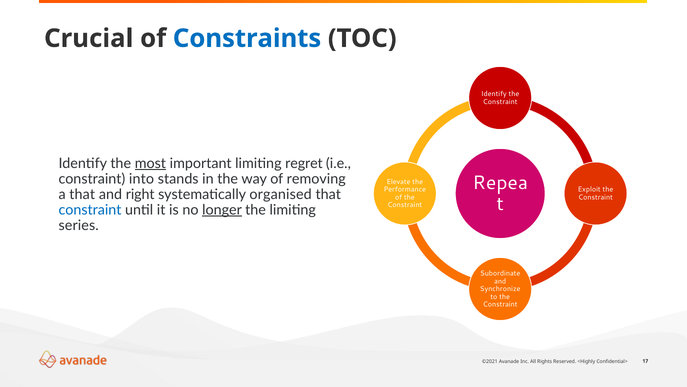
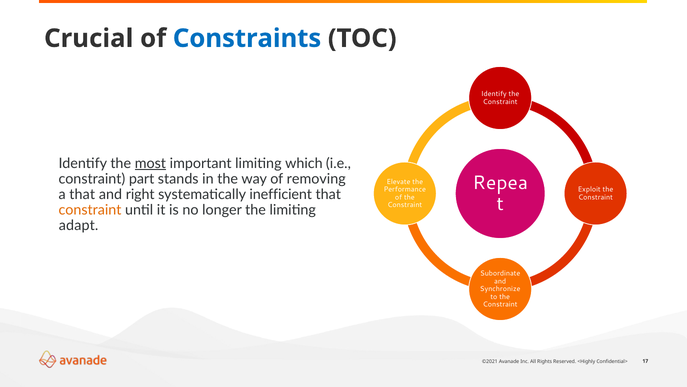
regret: regret -> which
into: into -> part
organised: organised -> inefficient
constraint at (90, 210) colour: blue -> orange
longer underline: present -> none
series: series -> adapt
